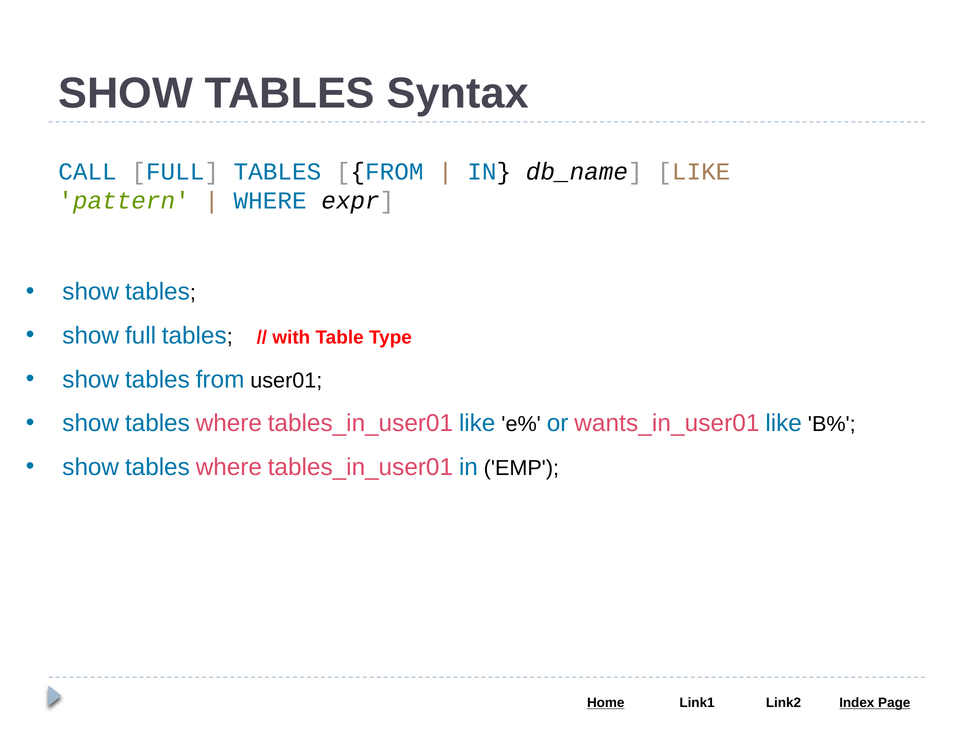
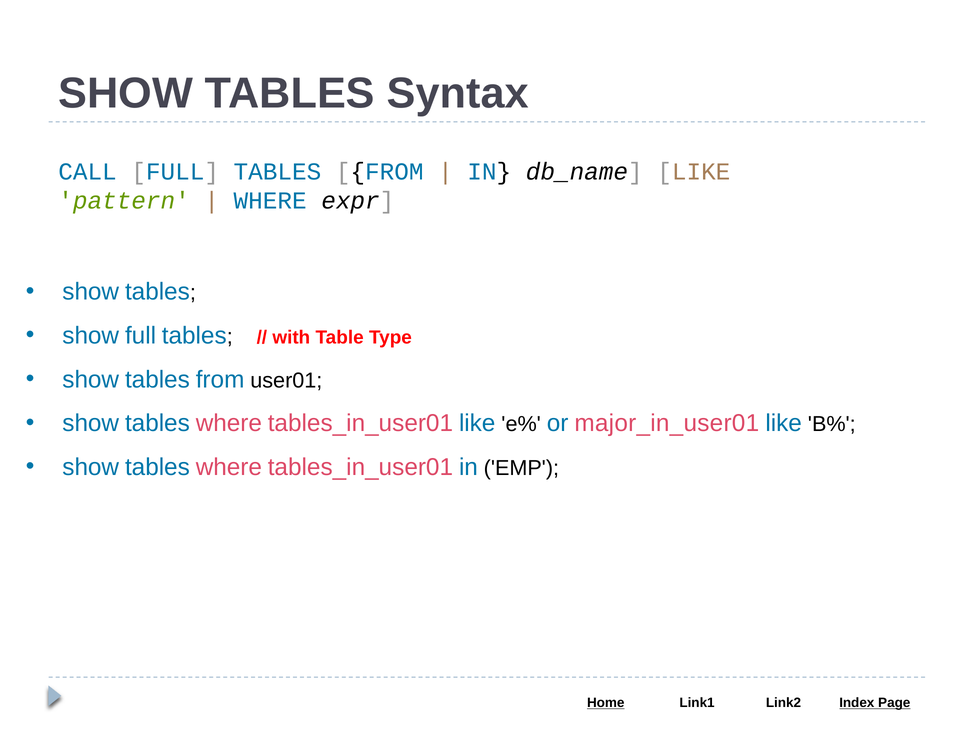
wants_in_user01: wants_in_user01 -> major_in_user01
